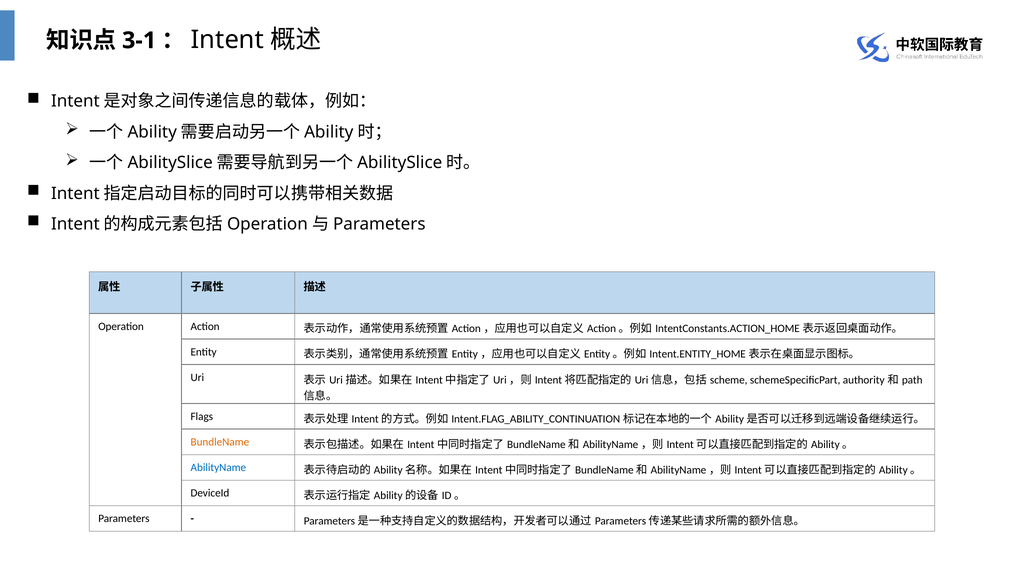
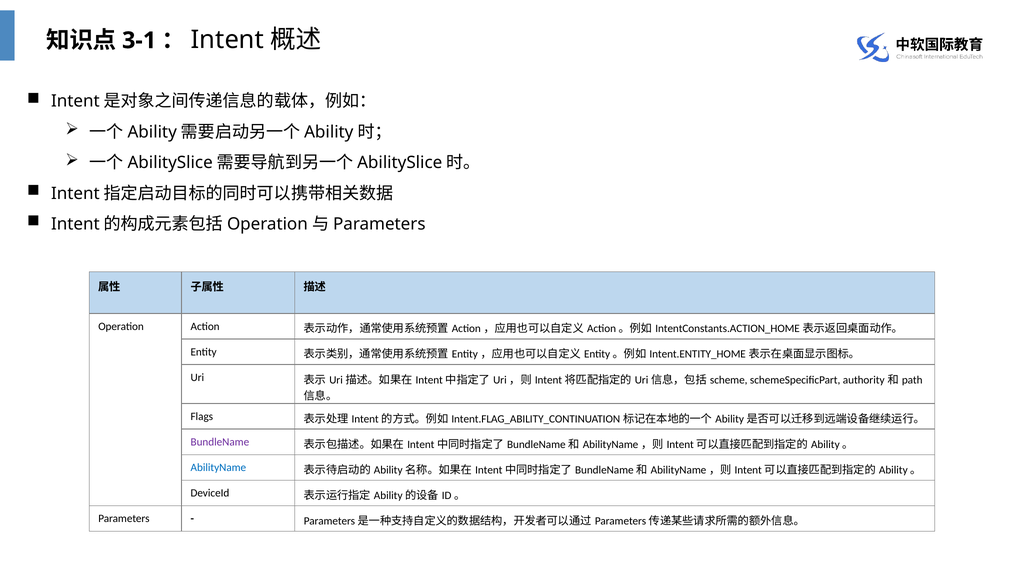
BundleName colour: orange -> purple
